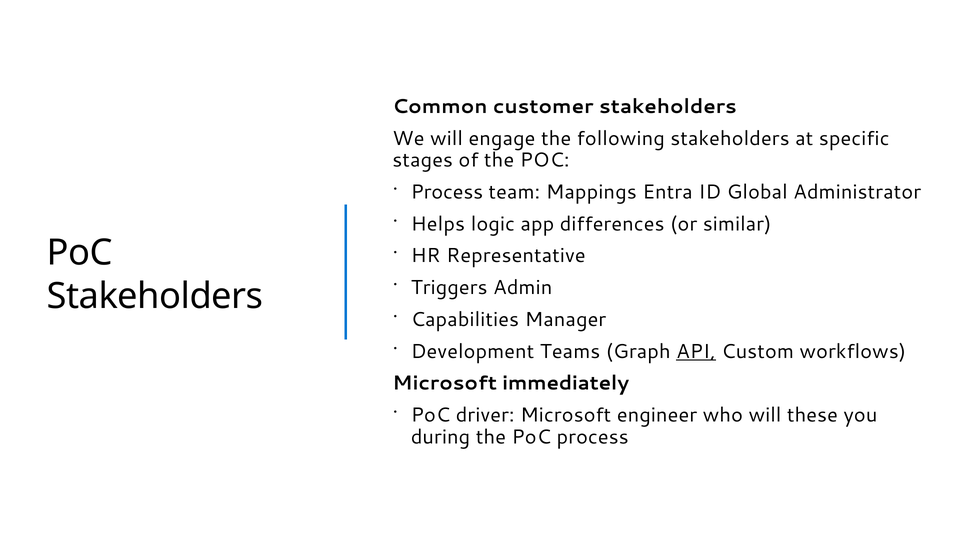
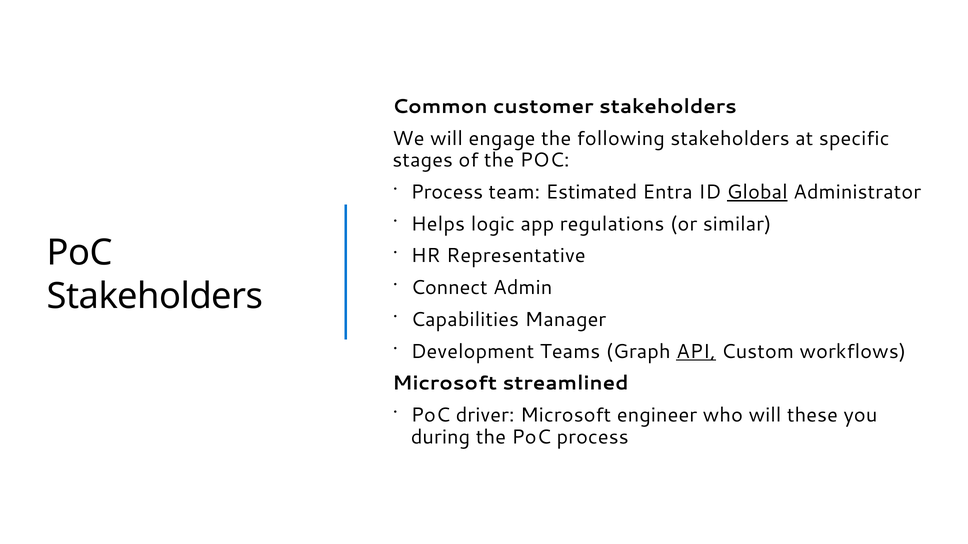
Mappings: Mappings -> Estimated
Global underline: none -> present
differences: differences -> regulations
Triggers: Triggers -> Connect
immediately: immediately -> streamlined
